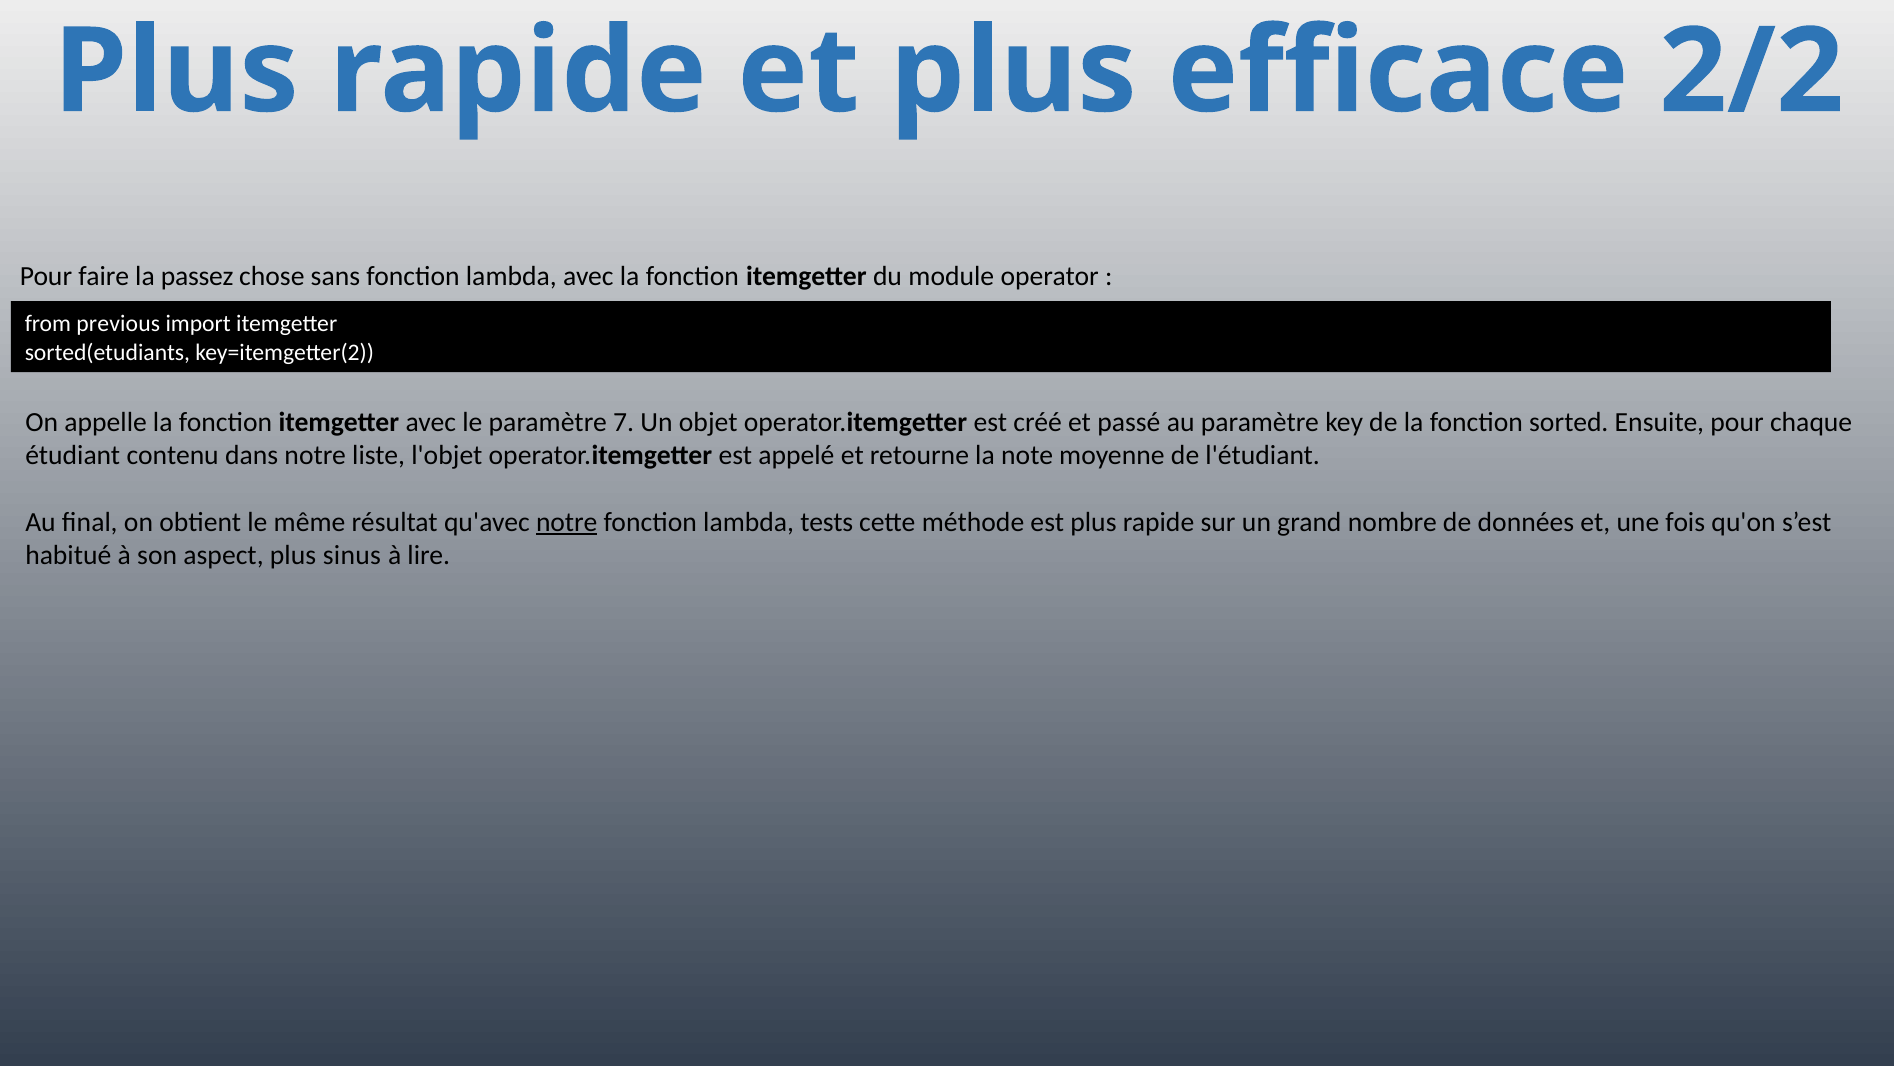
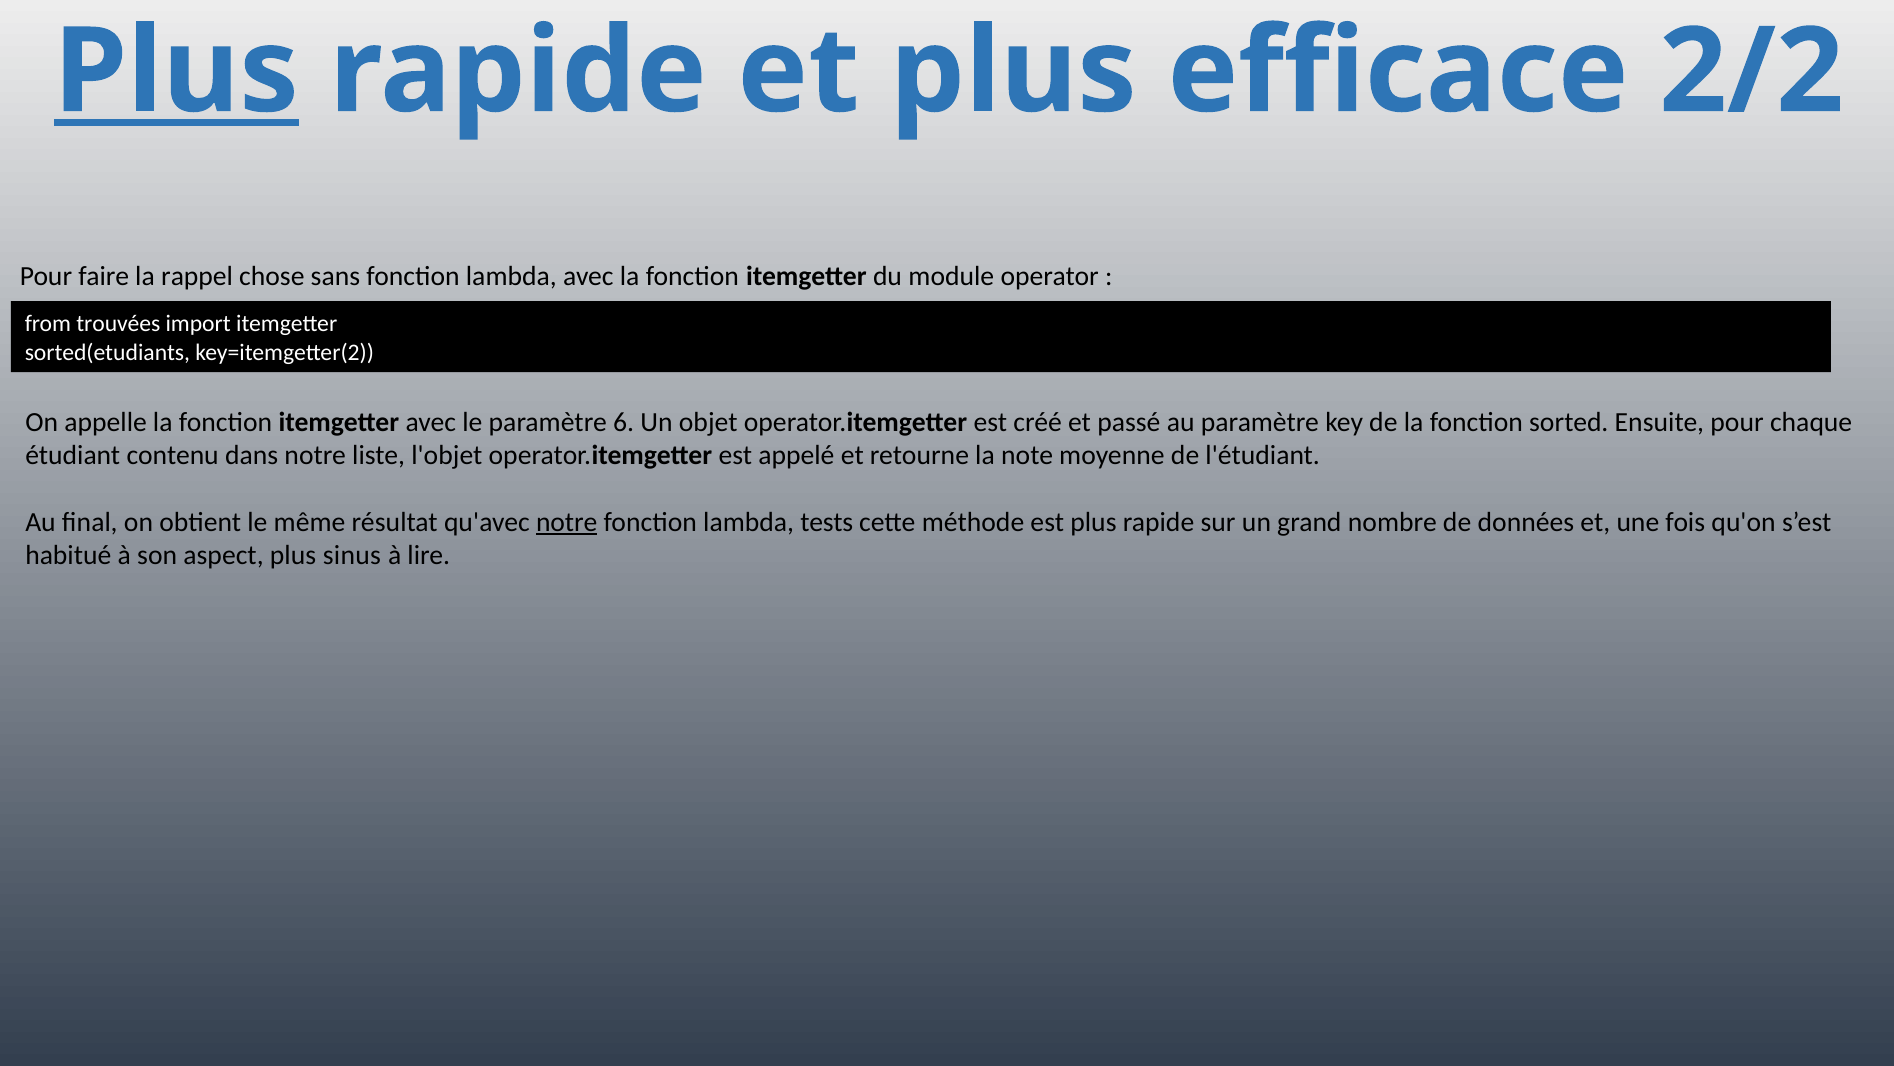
Plus at (176, 72) underline: none -> present
passez: passez -> rappel
previous: previous -> trouvées
7: 7 -> 6
